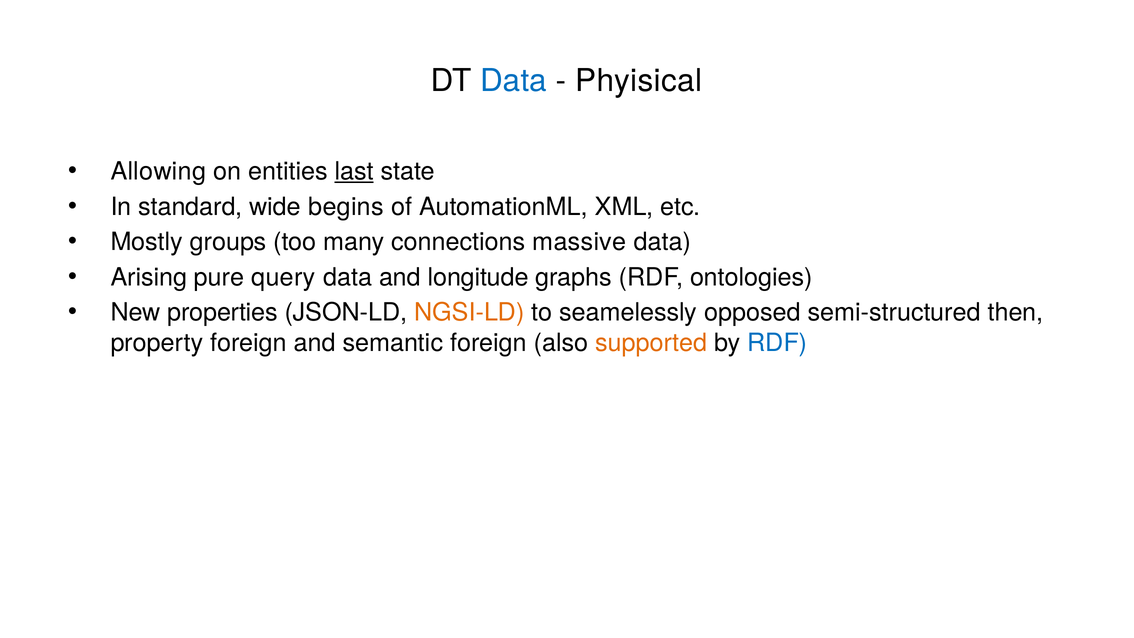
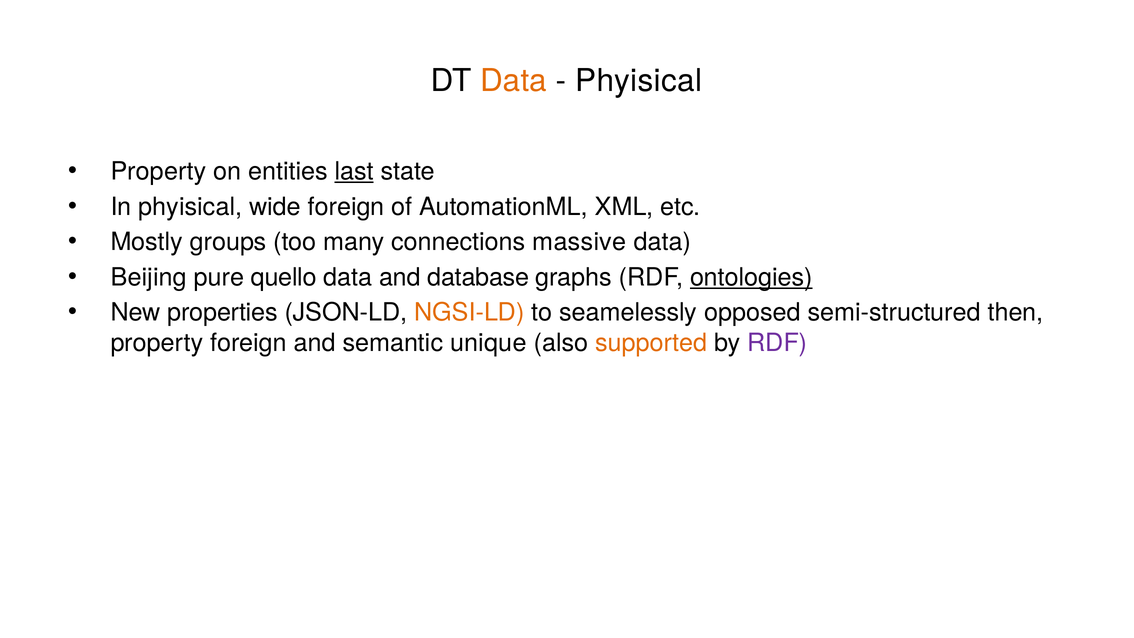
Data at (514, 81) colour: blue -> orange
Allowing at (158, 171): Allowing -> Property
In standard: standard -> phyisical
wide begins: begins -> foreign
Arising: Arising -> Beijing
query: query -> quello
longitude: longitude -> database
ontologies underline: none -> present
semantic foreign: foreign -> unique
RDF at (777, 343) colour: blue -> purple
